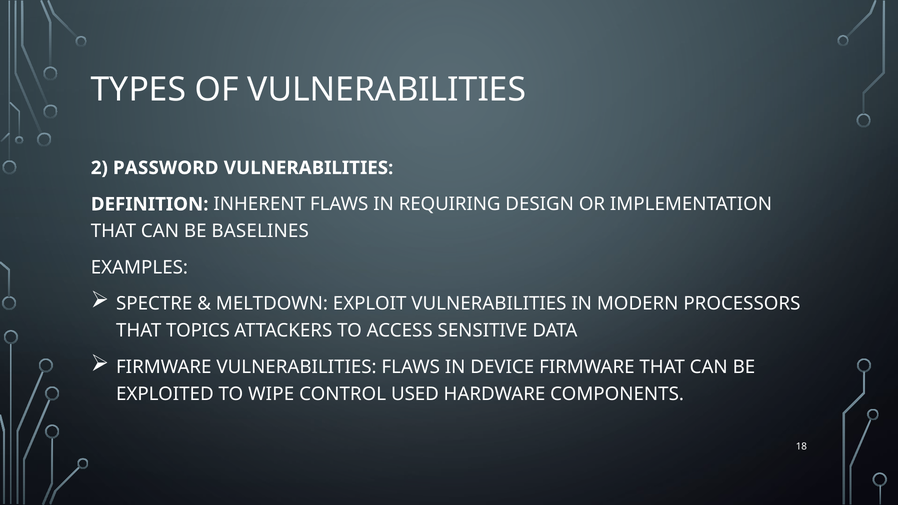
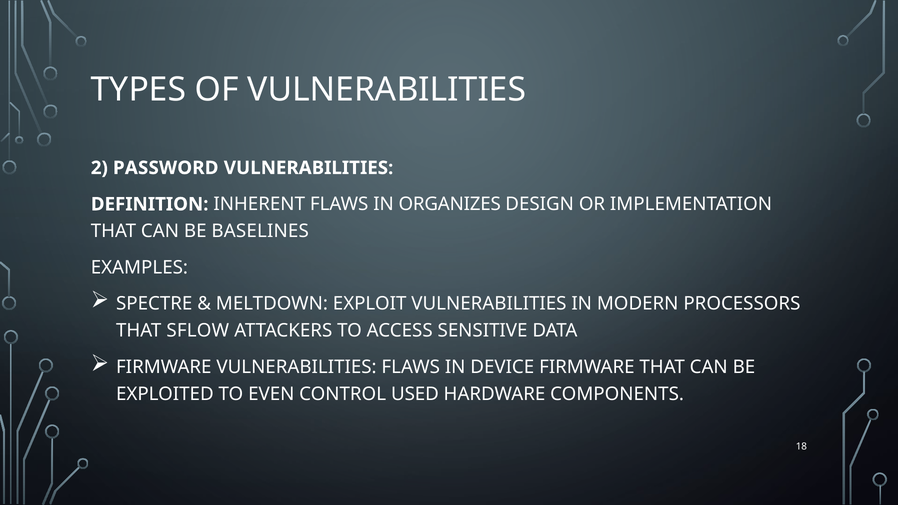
REQUIRING: REQUIRING -> ORGANIZES
TOPICS: TOPICS -> SFLOW
WIPE: WIPE -> EVEN
